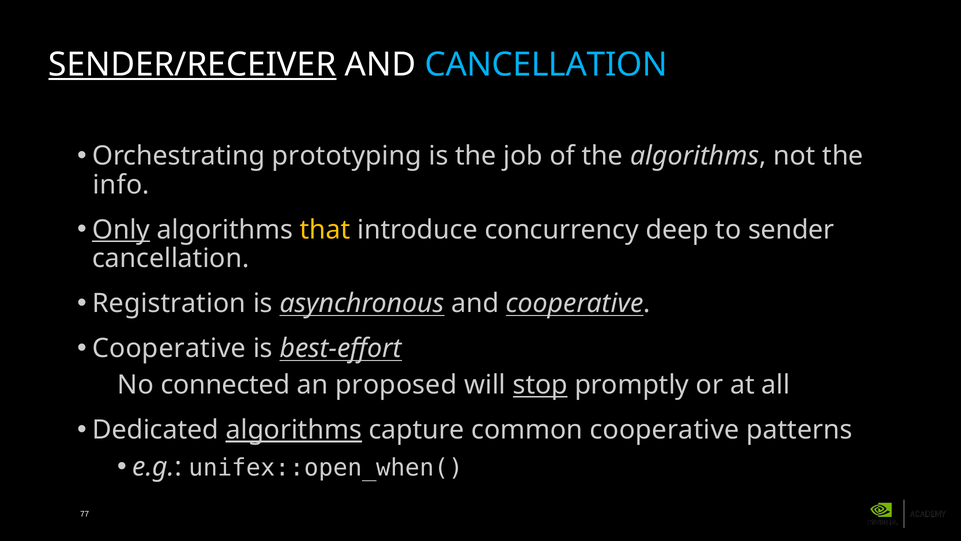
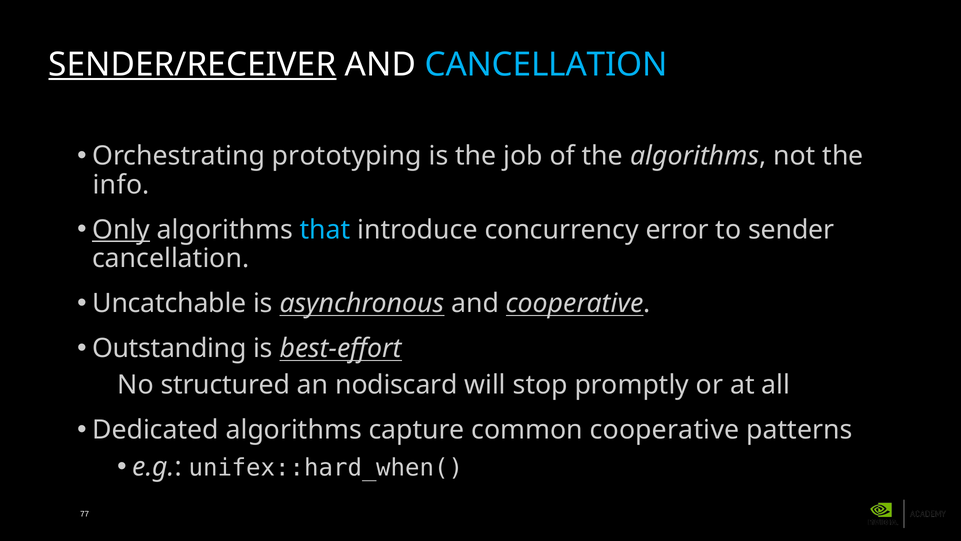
that colour: yellow -> light blue
deep: deep -> error
Registration: Registration -> Uncatchable
Cooperative at (169, 348): Cooperative -> Outstanding
connected: connected -> structured
proposed: proposed -> nodiscard
stop underline: present -> none
algorithms at (294, 430) underline: present -> none
unifex::open_when(: unifex::open_when( -> unifex::hard_when(
